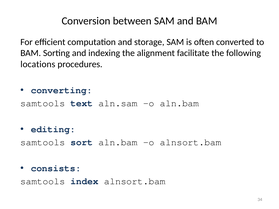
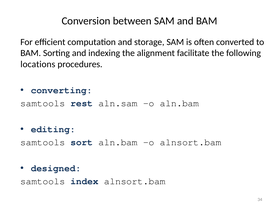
text: text -> rest
consists: consists -> designed
